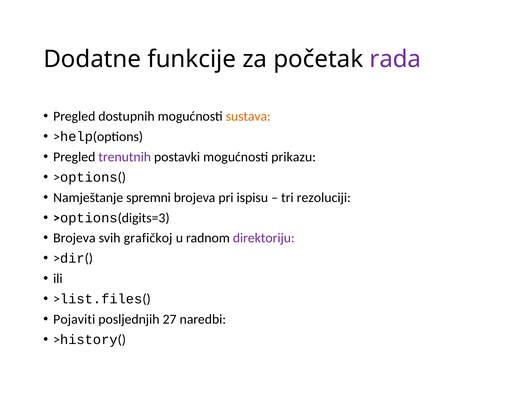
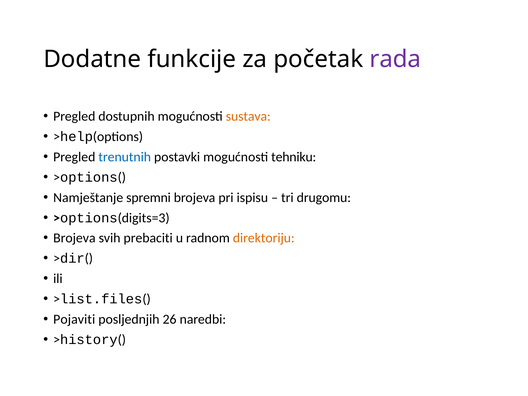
trenutnih colour: purple -> blue
prikazu: prikazu -> tehniku
rezoluciji: rezoluciji -> drugomu
grafičkoj: grafičkoj -> prebaciti
direktoriju colour: purple -> orange
27: 27 -> 26
